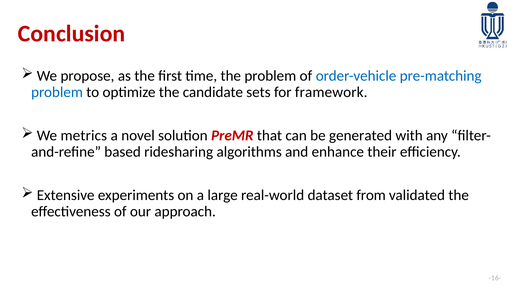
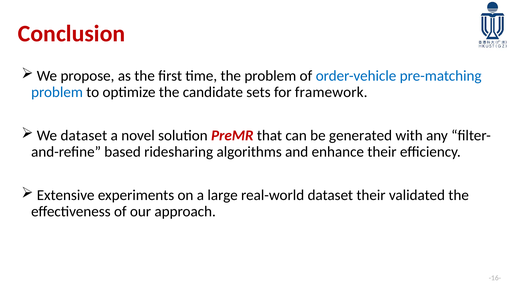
We metrics: metrics -> dataset
dataset from: from -> their
